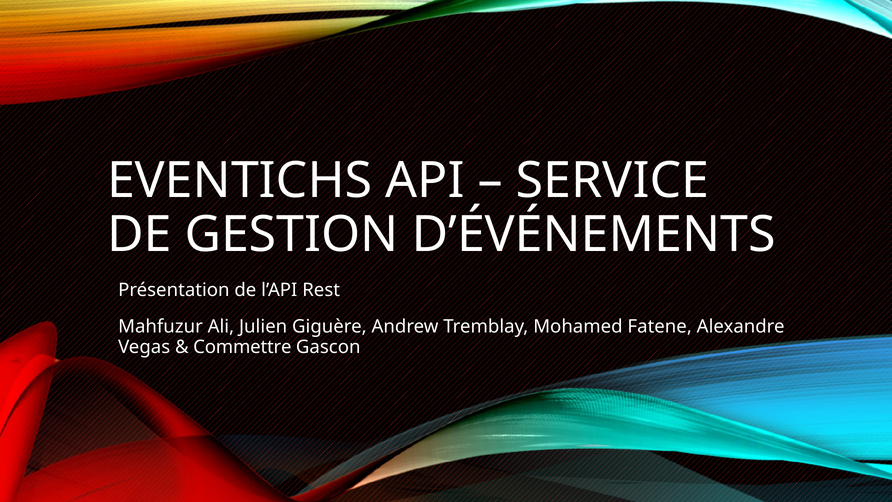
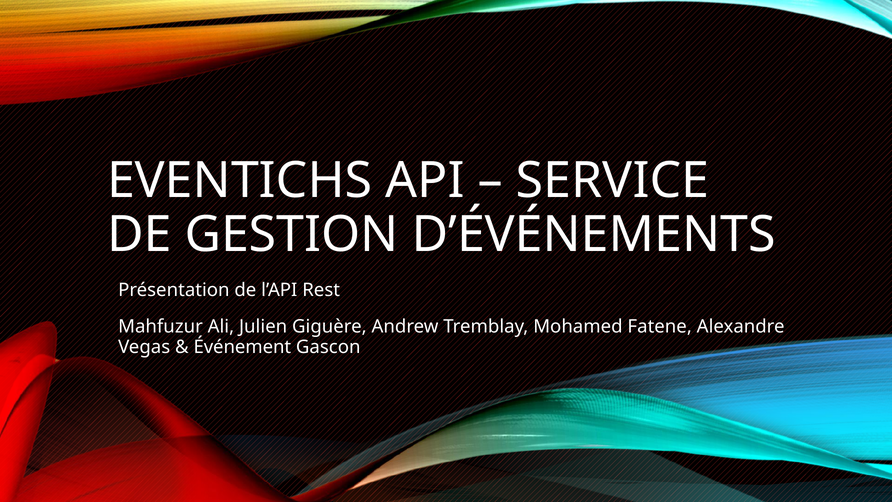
Commettre: Commettre -> Événement
